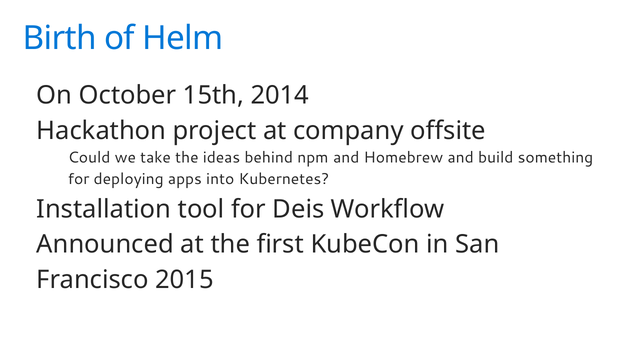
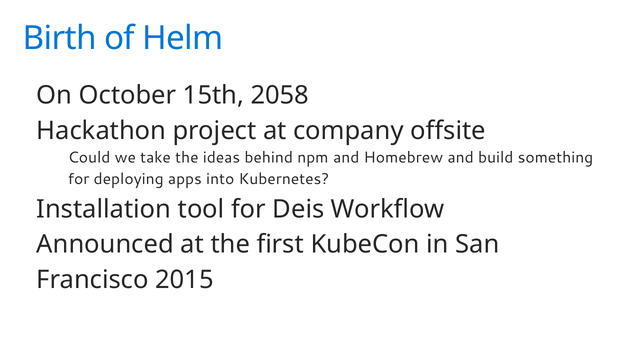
2014: 2014 -> 2058
